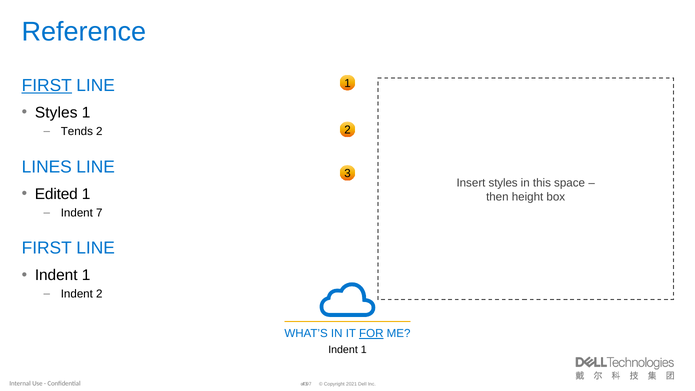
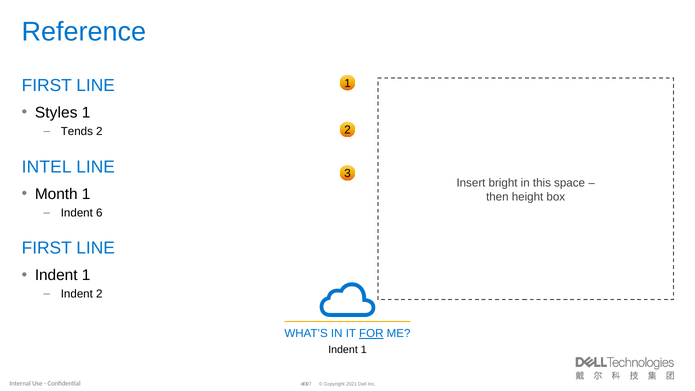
FIRST at (47, 85) underline: present -> none
LINES: LINES -> INTEL
Insert styles: styles -> bright
Edited: Edited -> Month
7: 7 -> 6
